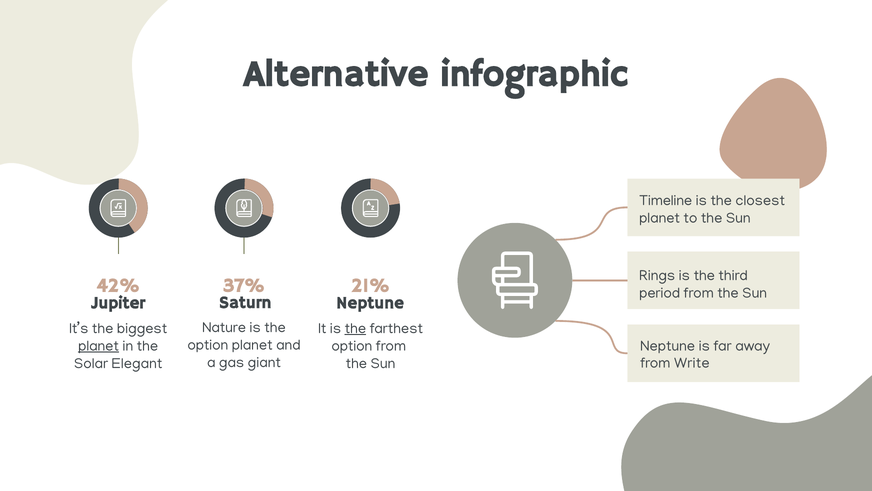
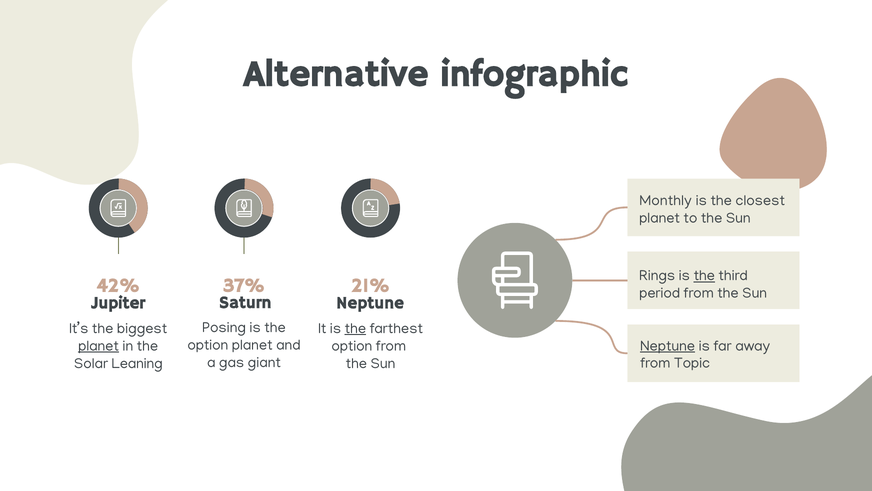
Timeline: Timeline -> Monthly
the at (704, 275) underline: none -> present
Nature: Nature -> Posing
Neptune at (668, 345) underline: none -> present
Elegant: Elegant -> Leaning
Write: Write -> Topic
